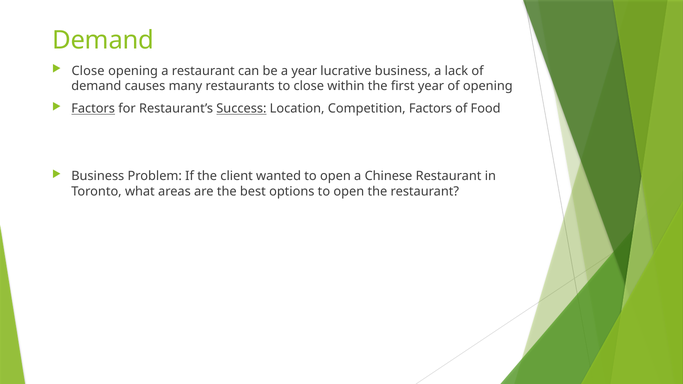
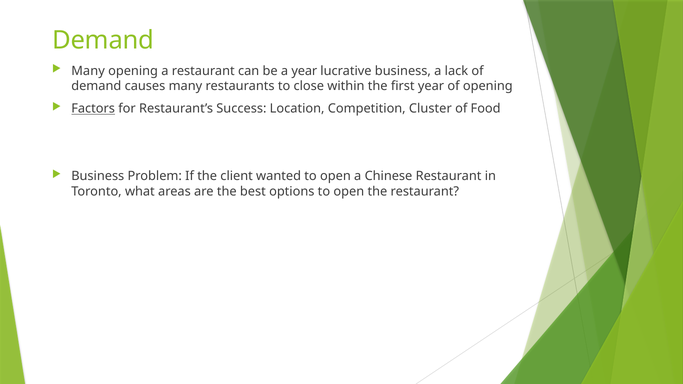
Close at (88, 71): Close -> Many
Success underline: present -> none
Competition Factors: Factors -> Cluster
